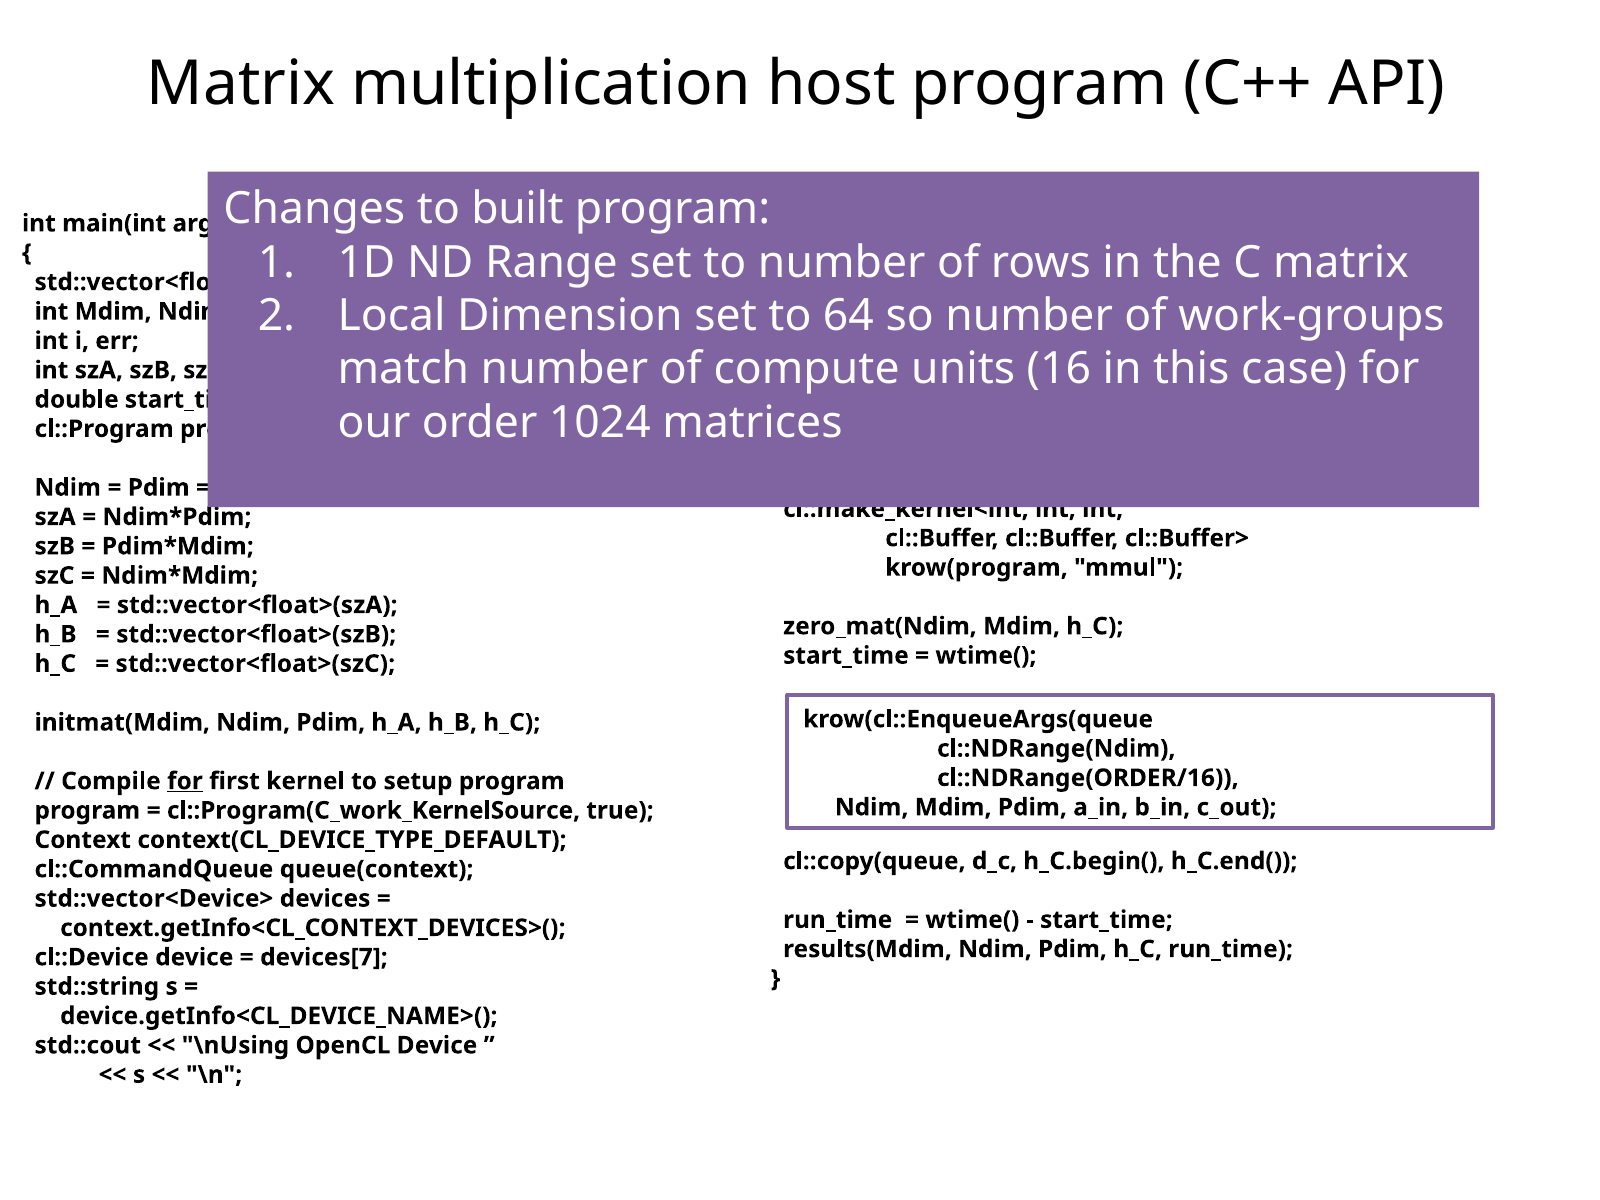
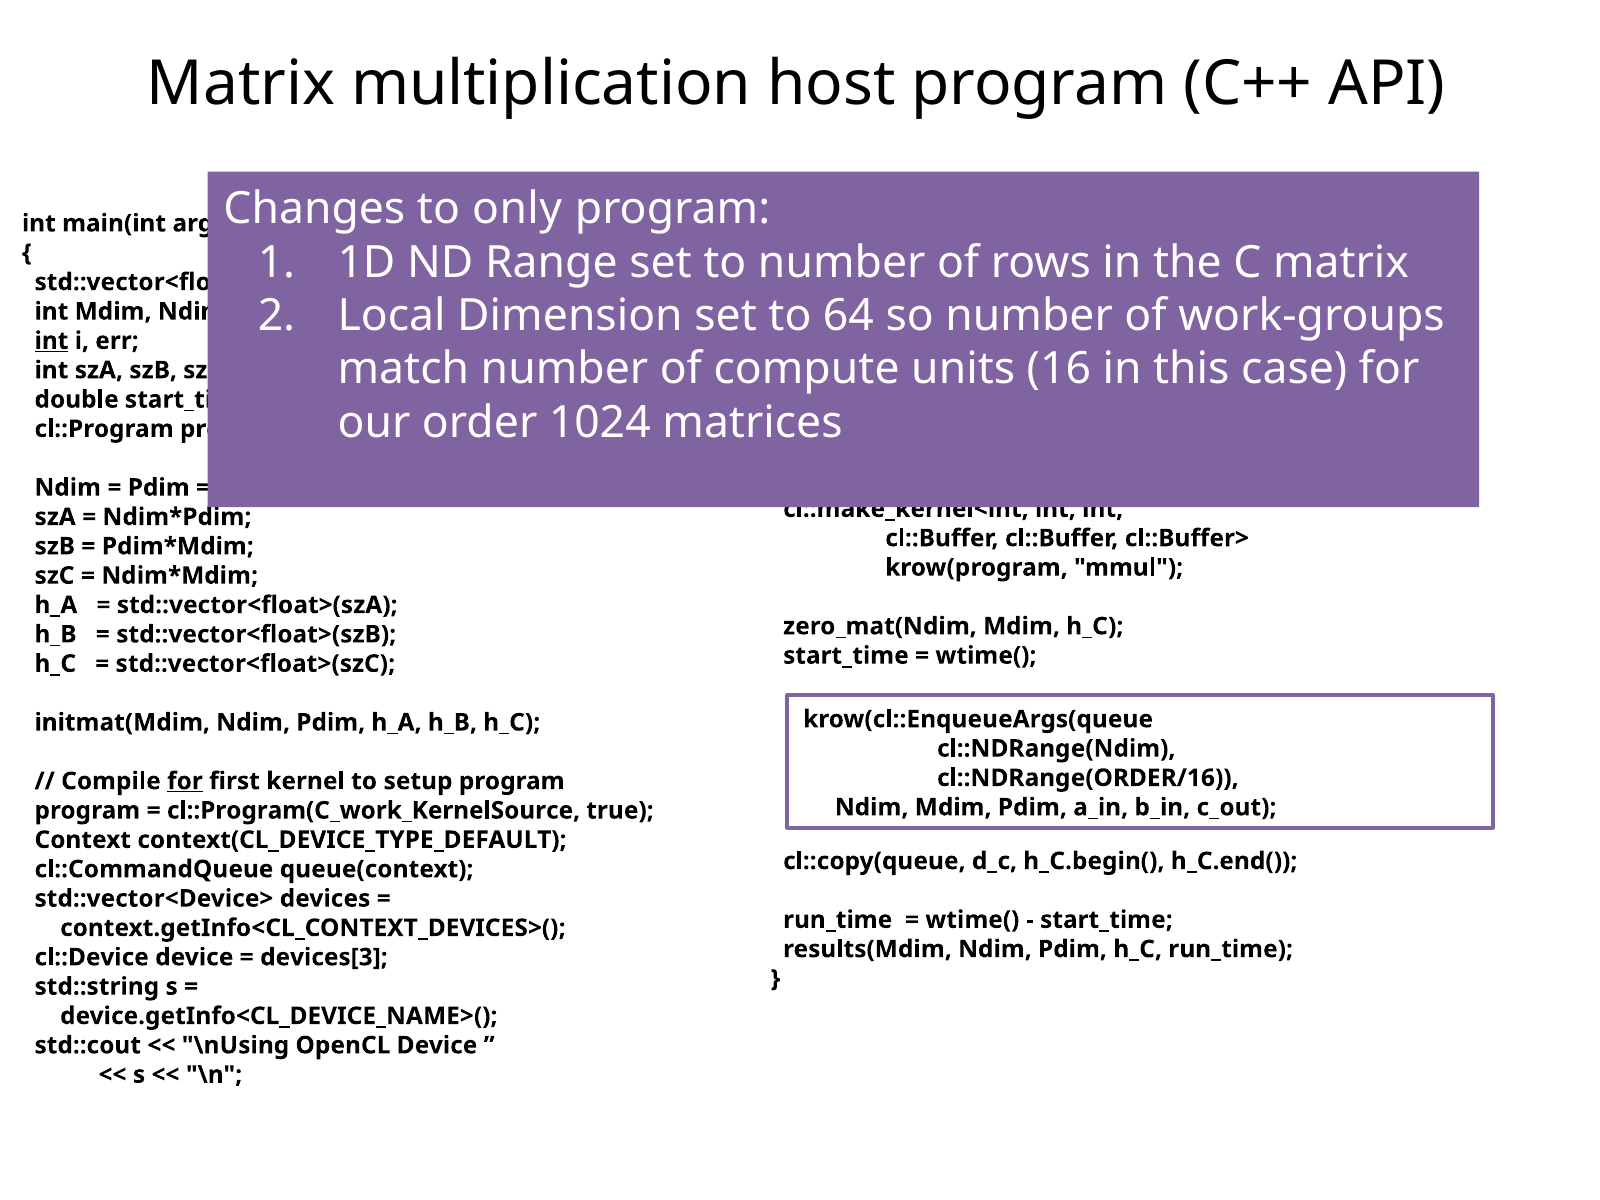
built: built -> only
int at (51, 341) underline: none -> present
devices[7: devices[7 -> devices[3
